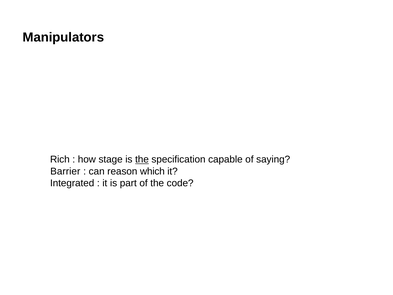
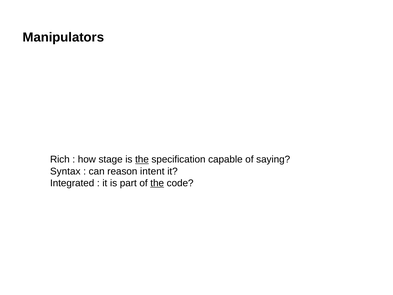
Barrier: Barrier -> Syntax
which: which -> intent
the at (157, 183) underline: none -> present
